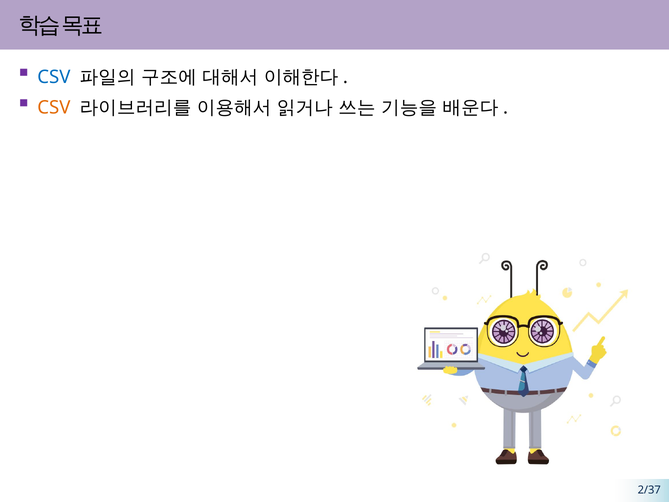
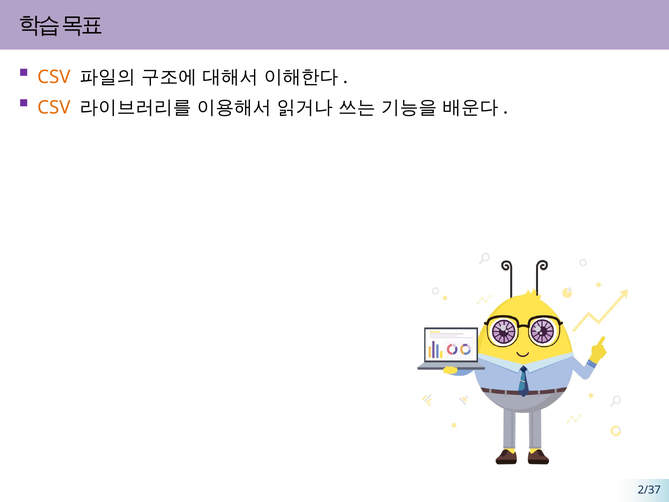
CSV at (54, 77) colour: blue -> orange
